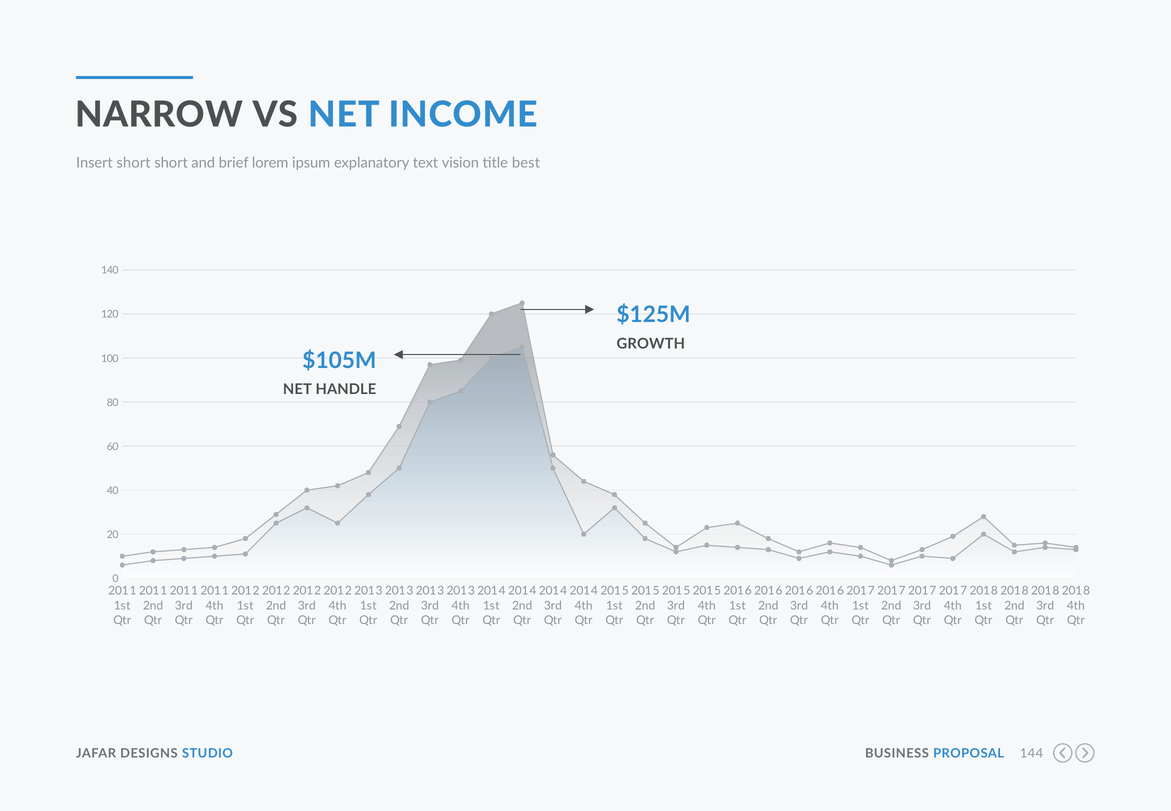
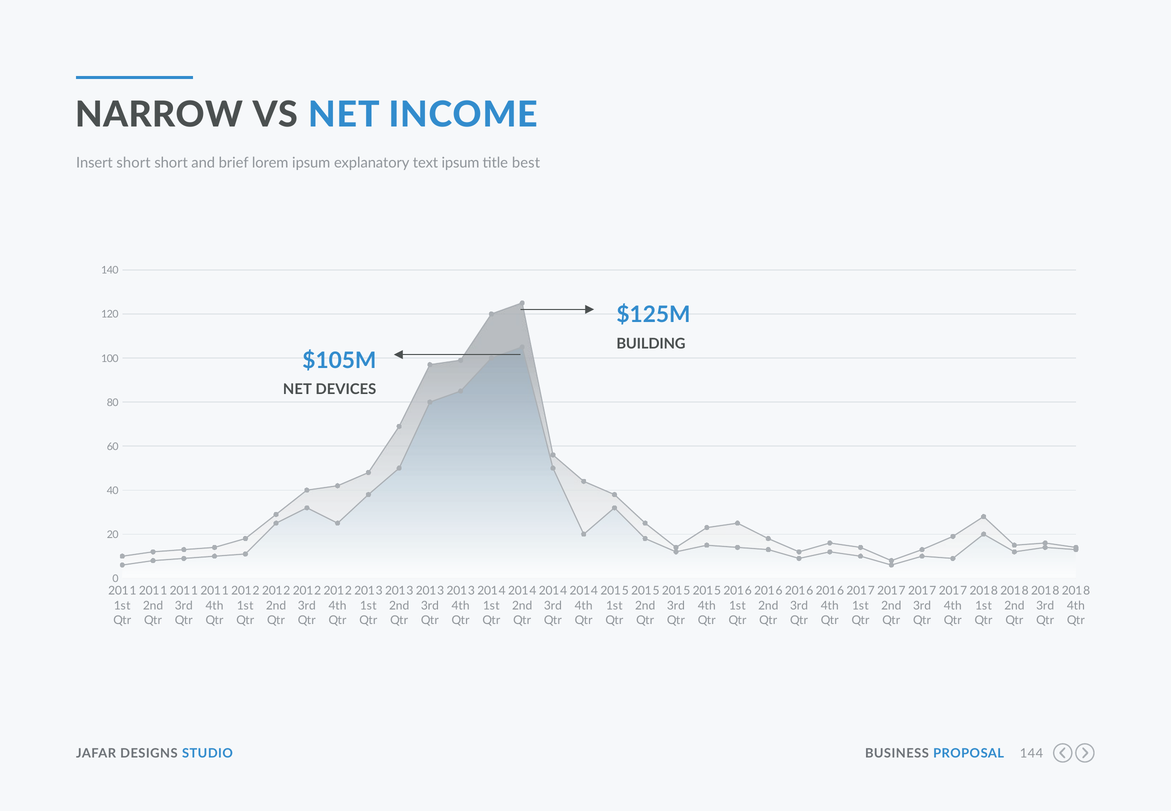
text vision: vision -> ipsum
GROWTH: GROWTH -> BUILDING
HANDLE: HANDLE -> DEVICES
